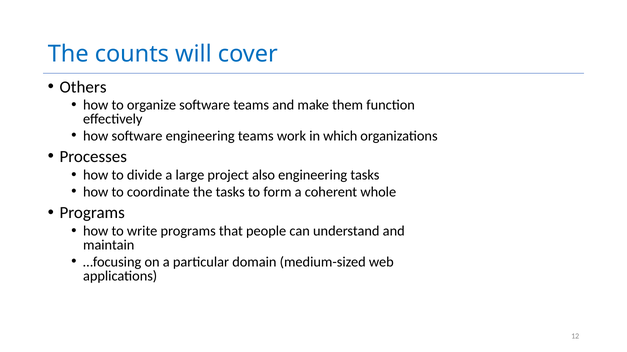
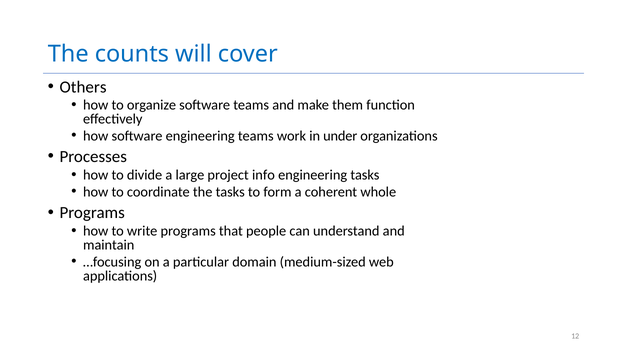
which: which -> under
also: also -> info
